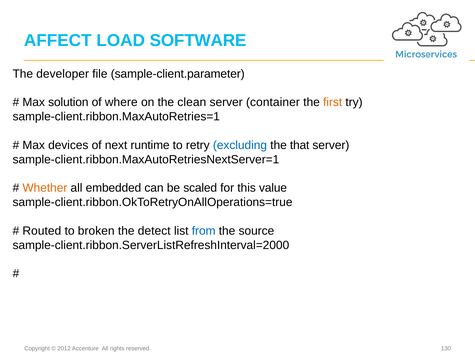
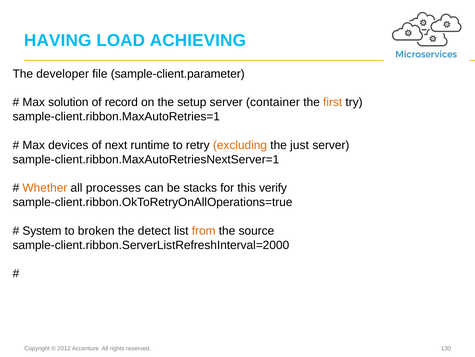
AFFECT: AFFECT -> HAVING
SOFTWARE: SOFTWARE -> ACHIEVING
where: where -> record
clean: clean -> setup
excluding colour: blue -> orange
that: that -> just
embedded: embedded -> processes
scaled: scaled -> stacks
value: value -> verify
Routed: Routed -> System
from colour: blue -> orange
